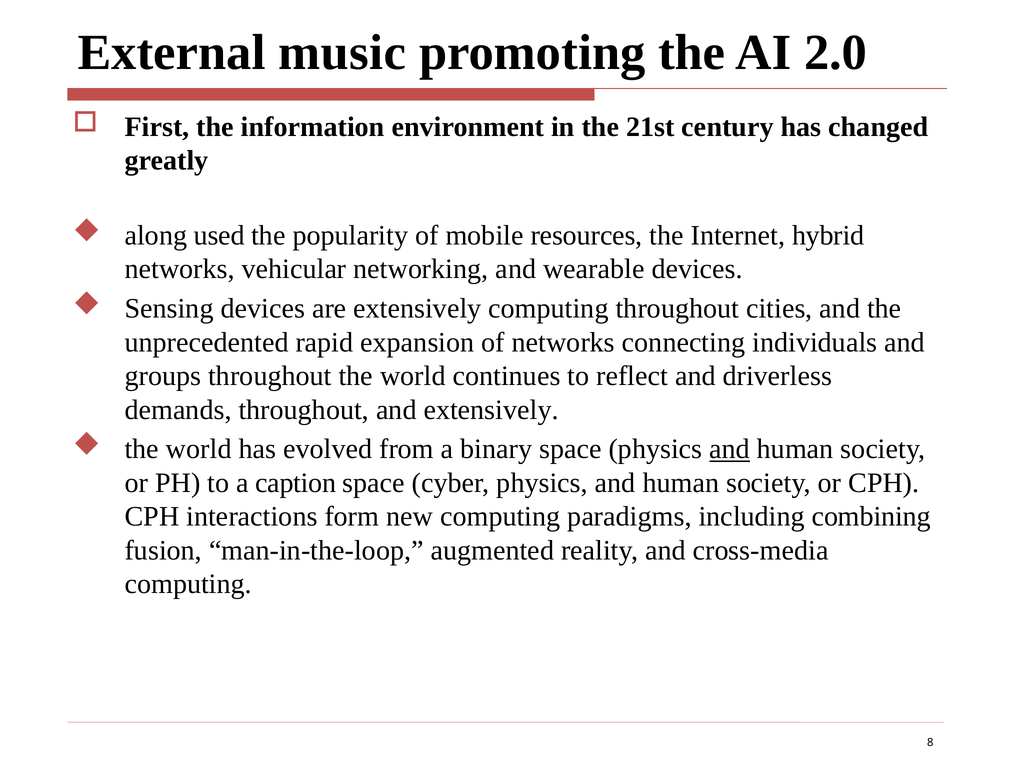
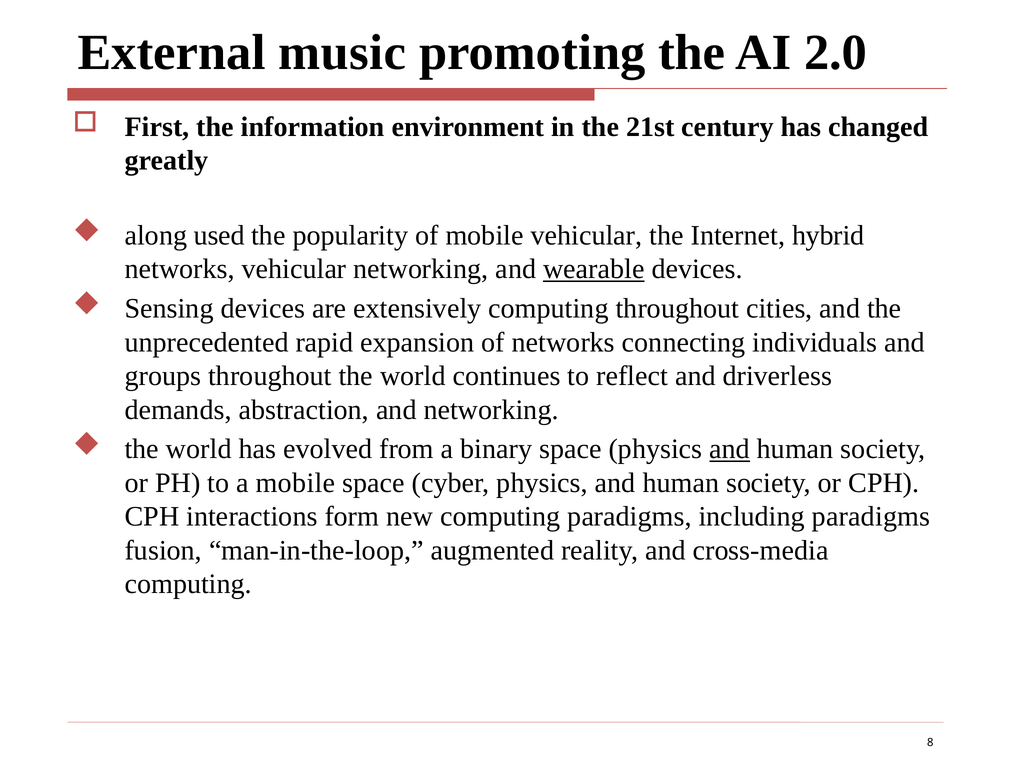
mobile resources: resources -> vehicular
wearable underline: none -> present
demands throughout: throughout -> abstraction
and extensively: extensively -> networking
a caption: caption -> mobile
including combining: combining -> paradigms
